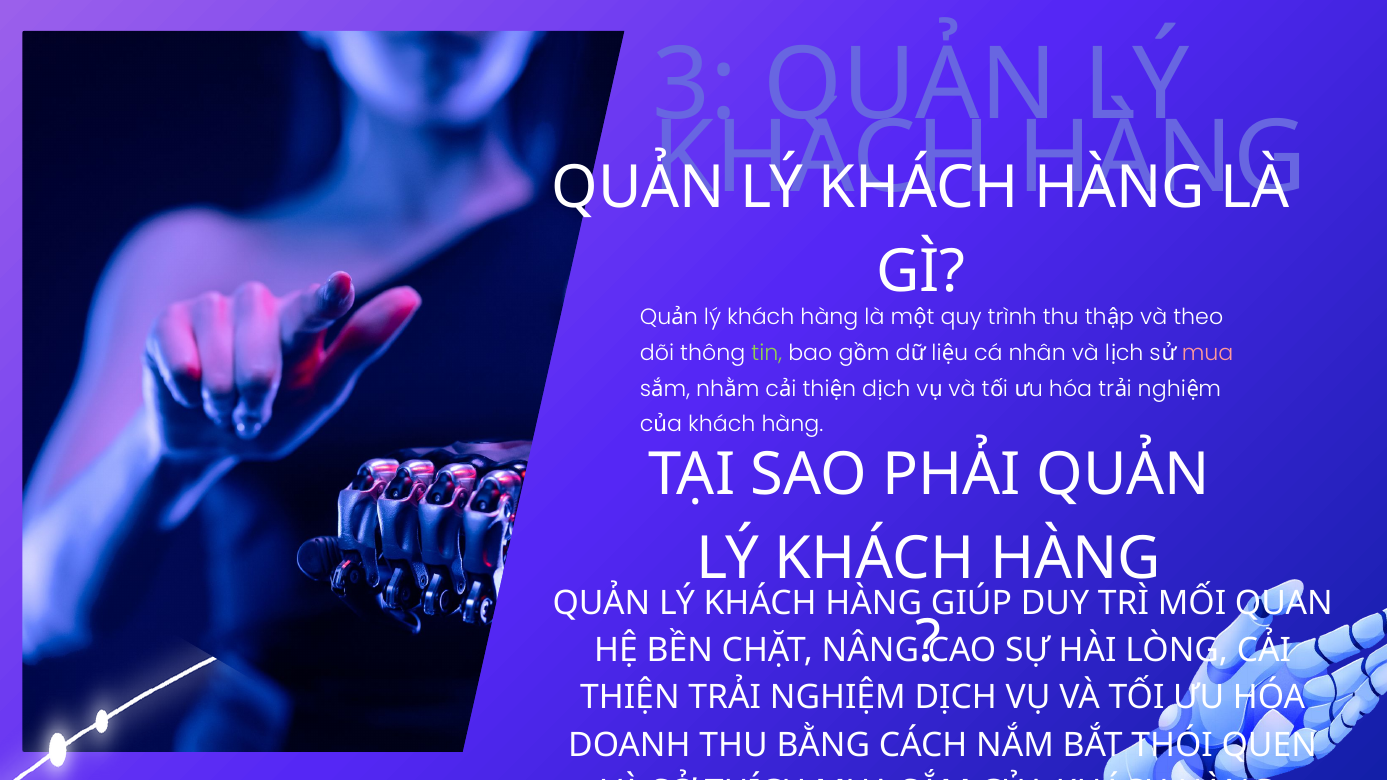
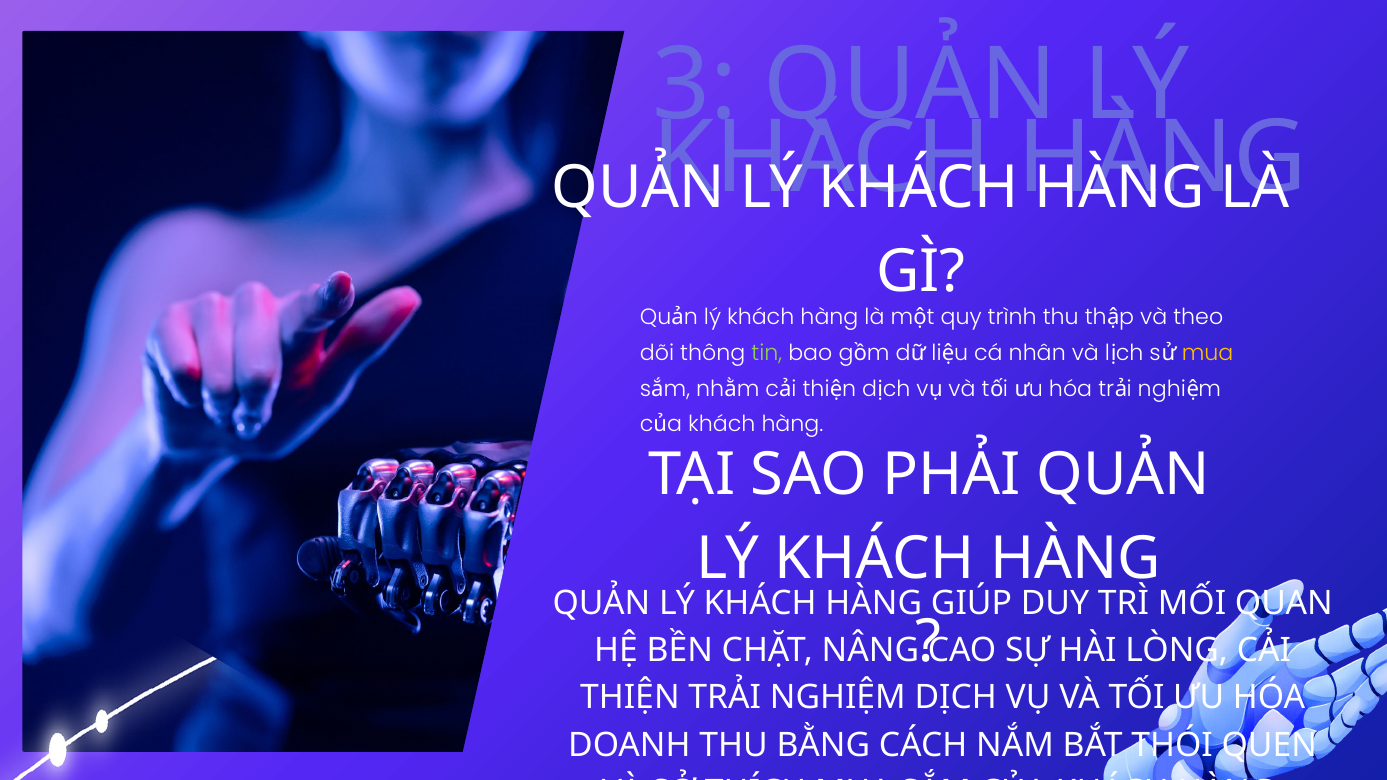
mua at (1208, 353) colour: pink -> yellow
